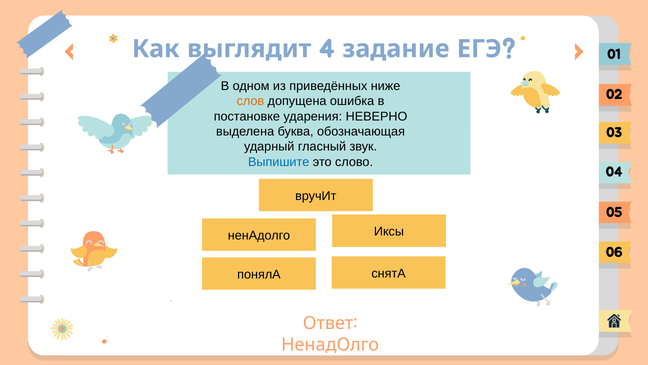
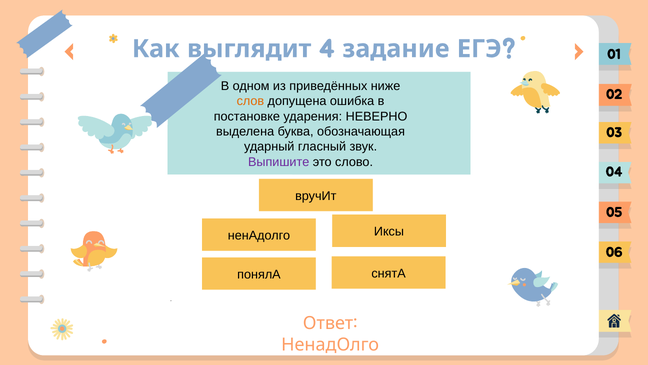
Выпишите colour: blue -> purple
